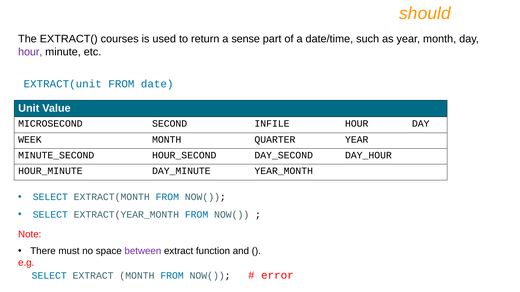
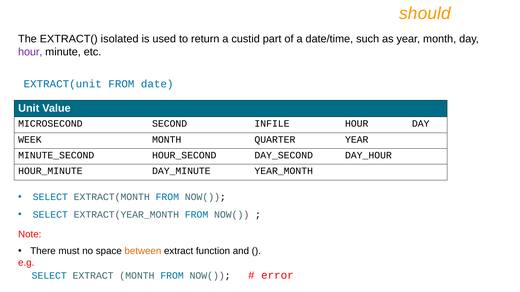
courses: courses -> isolated
sense: sense -> custid
between colour: purple -> orange
